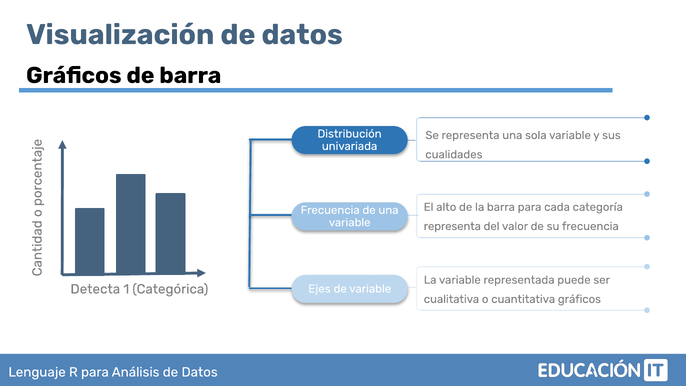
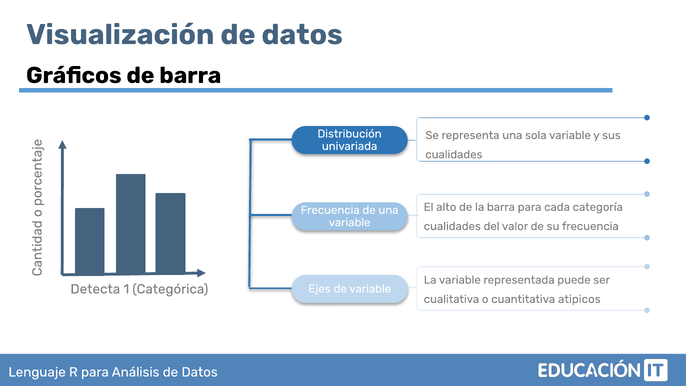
representa at (452, 226): representa -> cualidades
cuantitativa gráficos: gráficos -> atipicos
